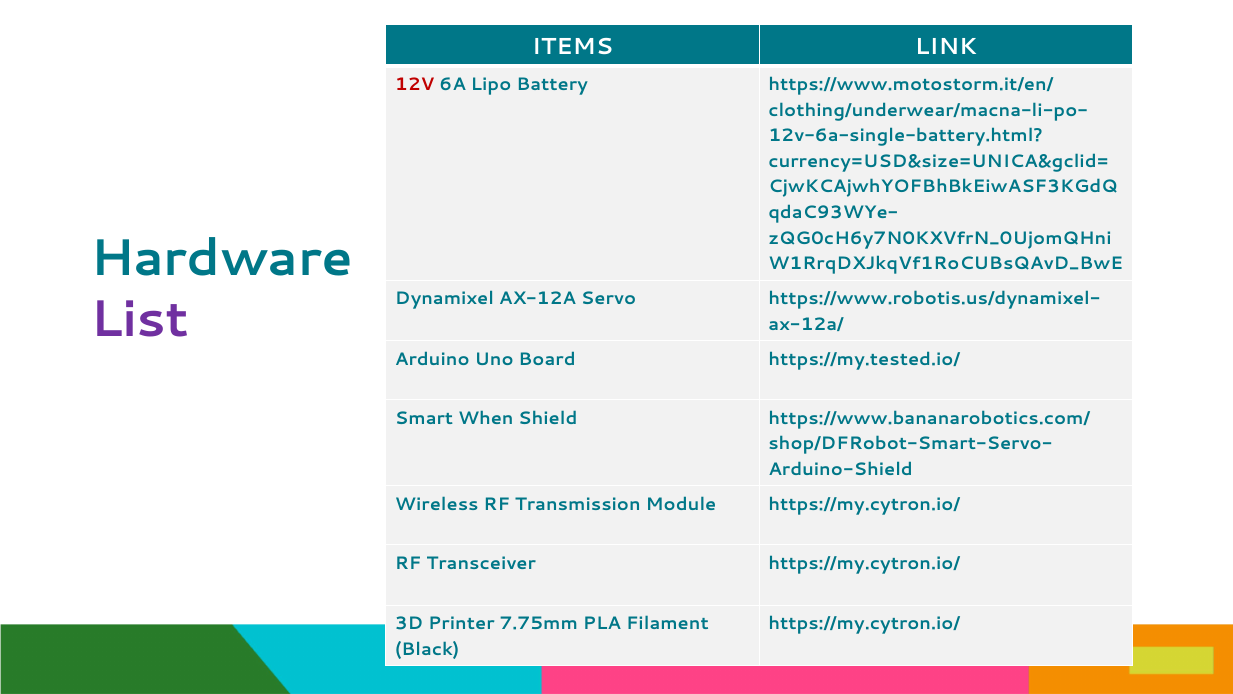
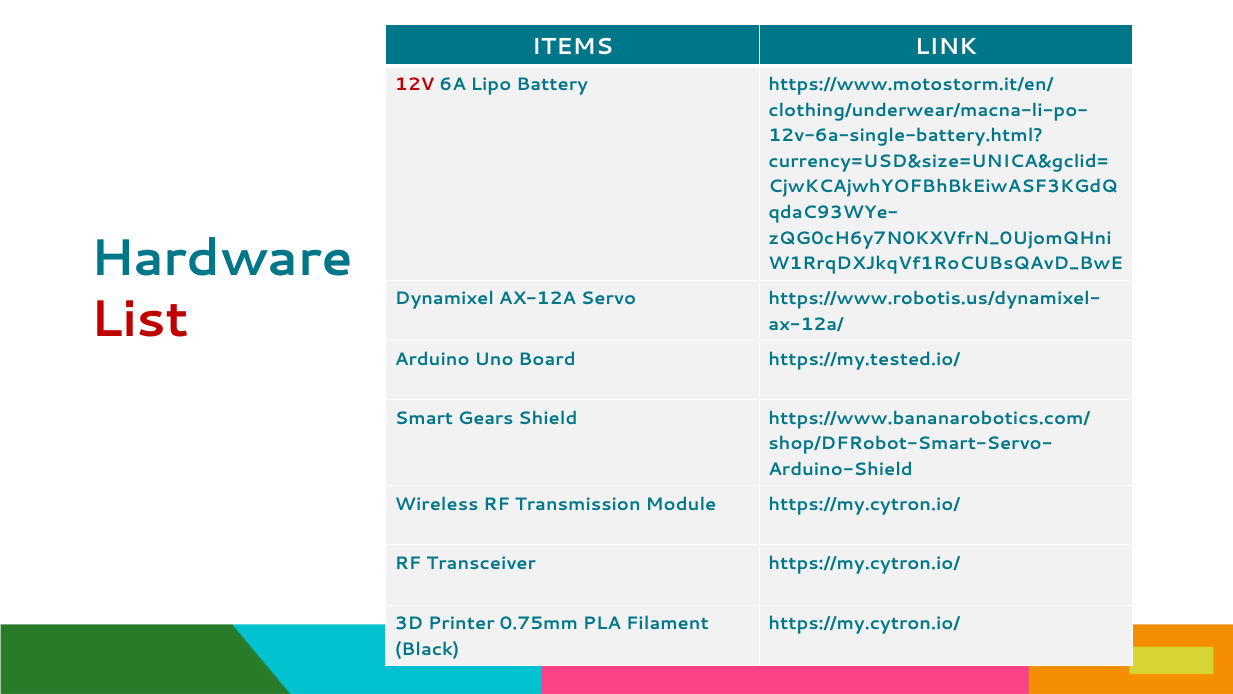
List colour: purple -> red
When: When -> Gears
7.75mm: 7.75mm -> 0.75mm
